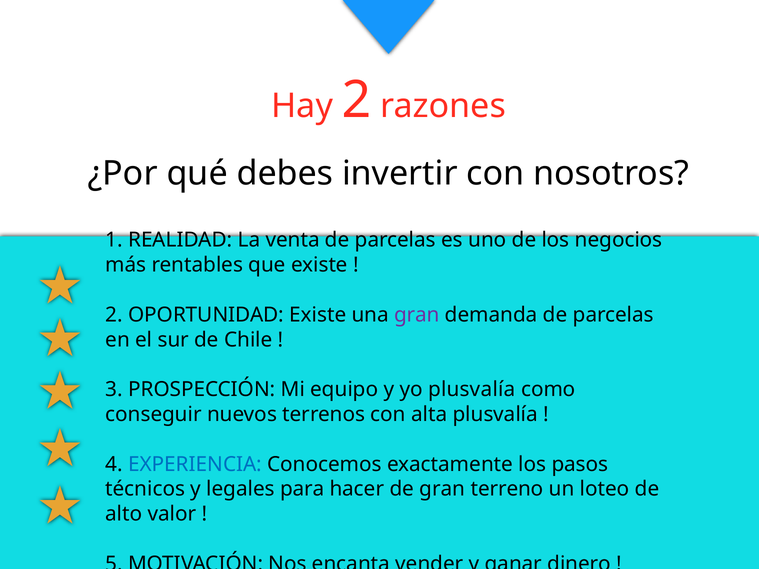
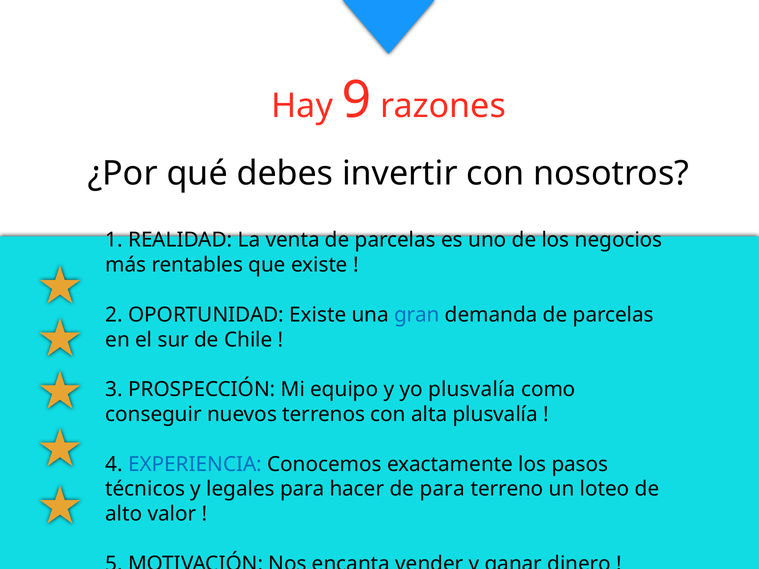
Hay 2: 2 -> 9
gran at (417, 315) colour: purple -> blue
de gran: gran -> para
